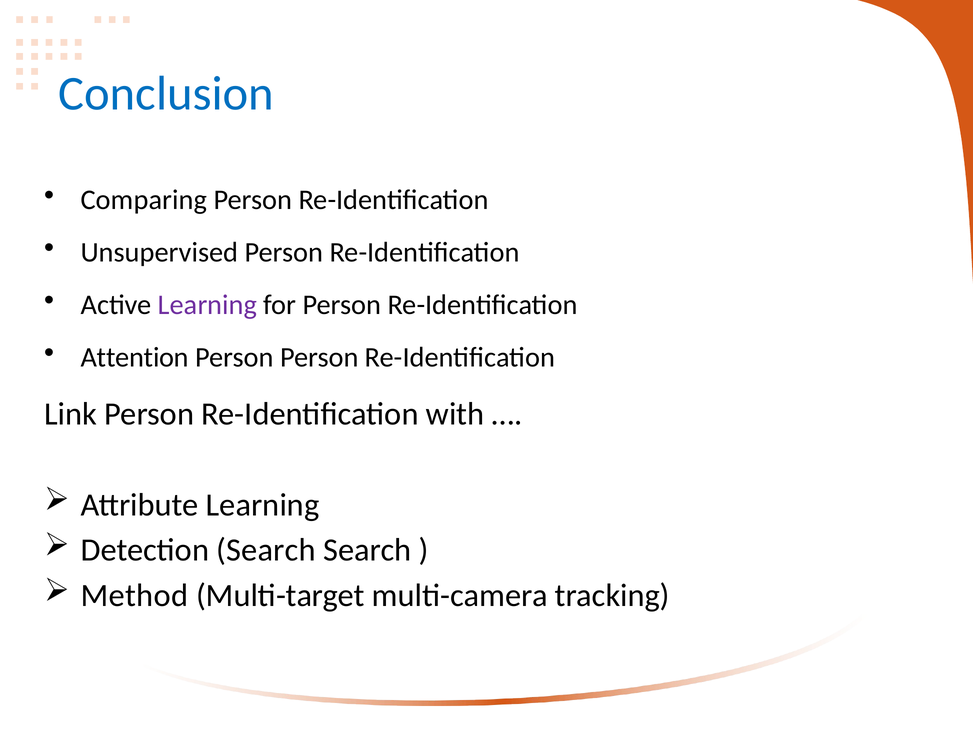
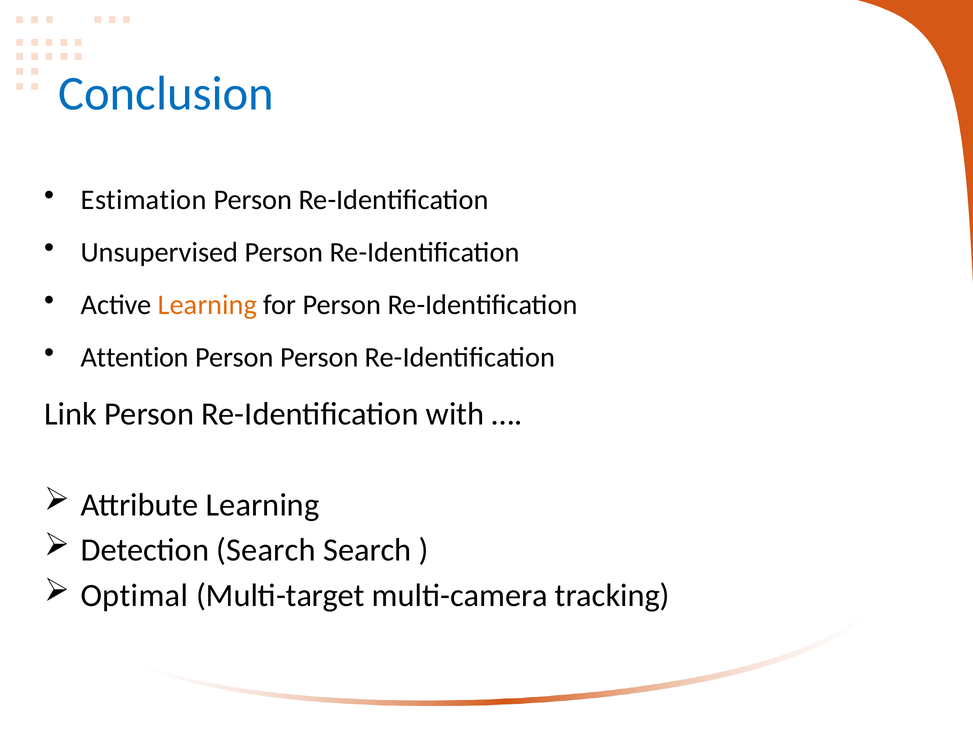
Comparing: Comparing -> Estimation
Learning at (207, 305) colour: purple -> orange
Method: Method -> Optimal
